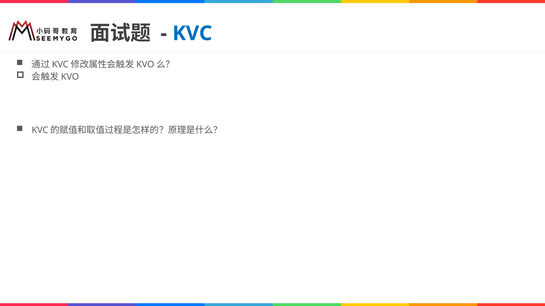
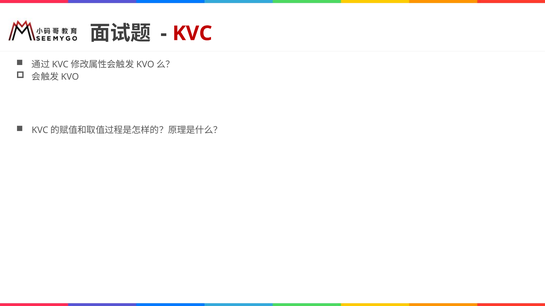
KVC colour: blue -> red
